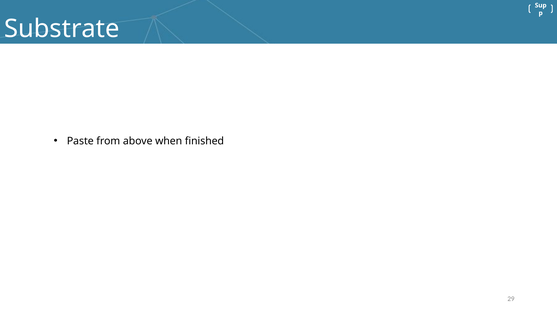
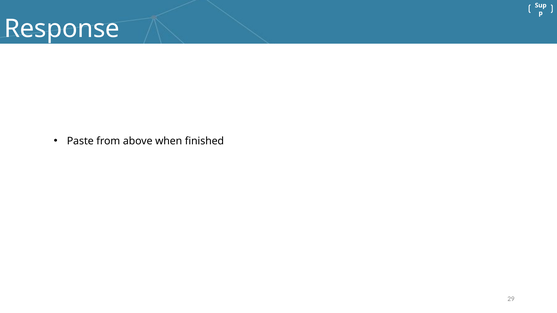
Substrate: Substrate -> Response
